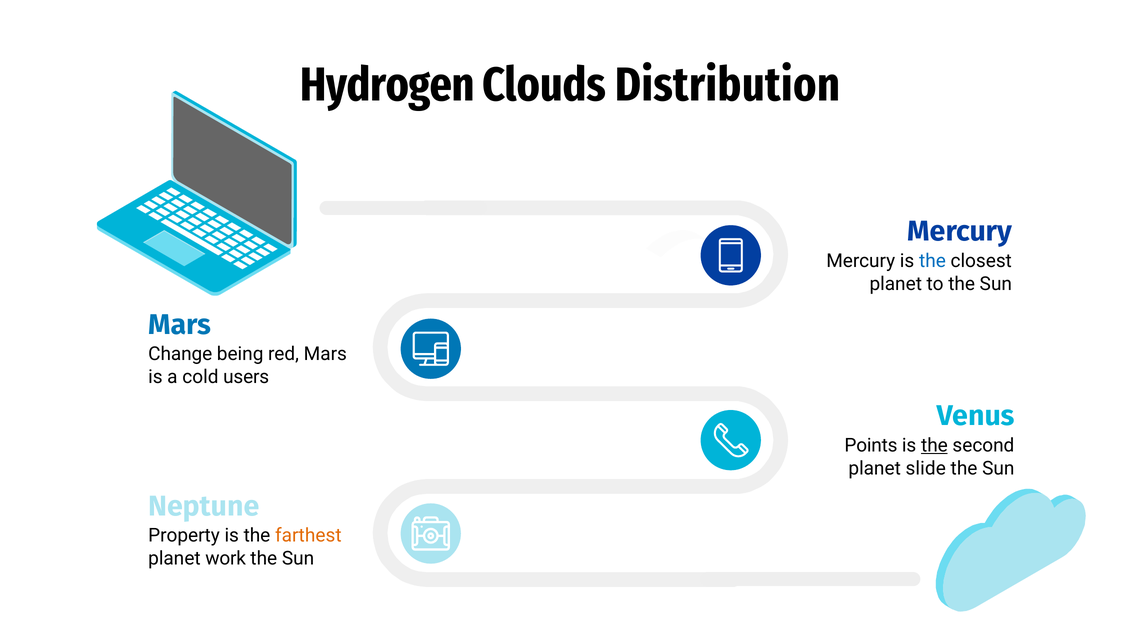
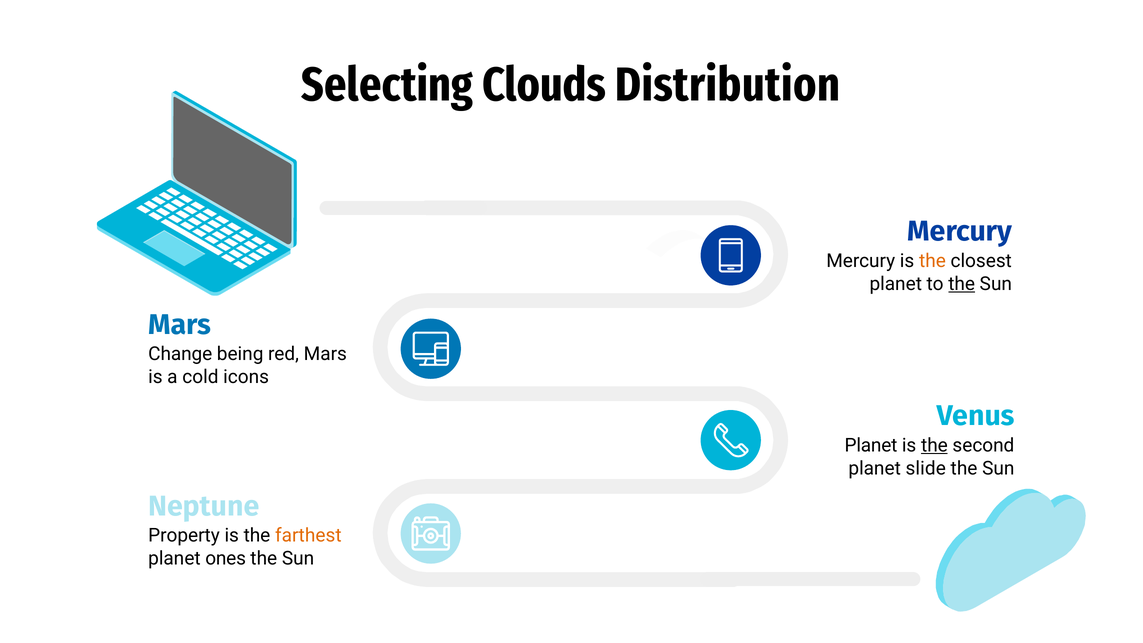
Hydrogen: Hydrogen -> Selecting
the at (932, 261) colour: blue -> orange
the at (962, 284) underline: none -> present
users: users -> icons
Points at (871, 445): Points -> Planet
work: work -> ones
